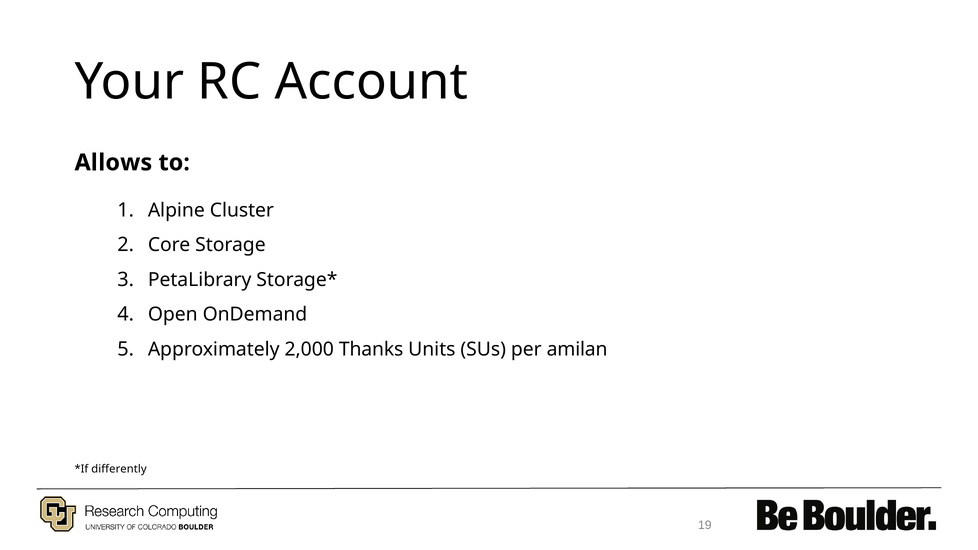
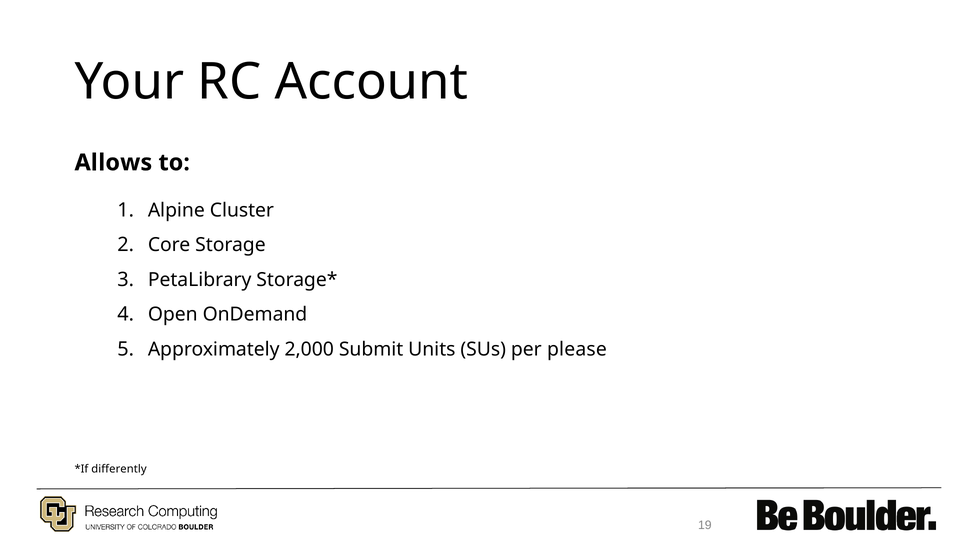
Thanks: Thanks -> Submit
amilan: amilan -> please
